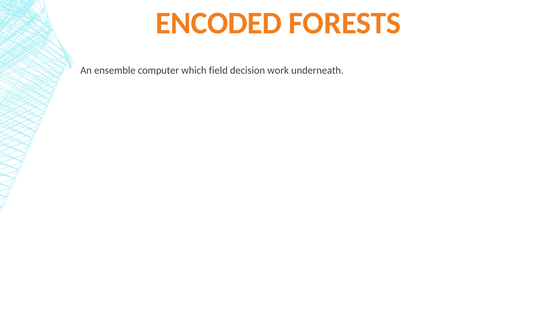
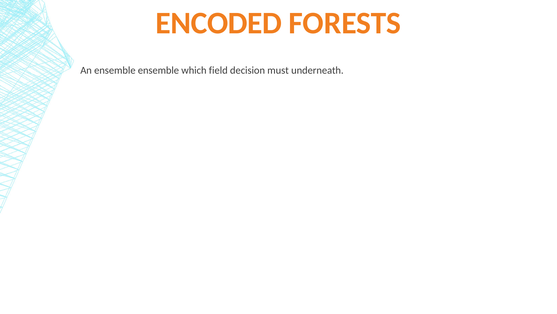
ensemble computer: computer -> ensemble
work: work -> must
